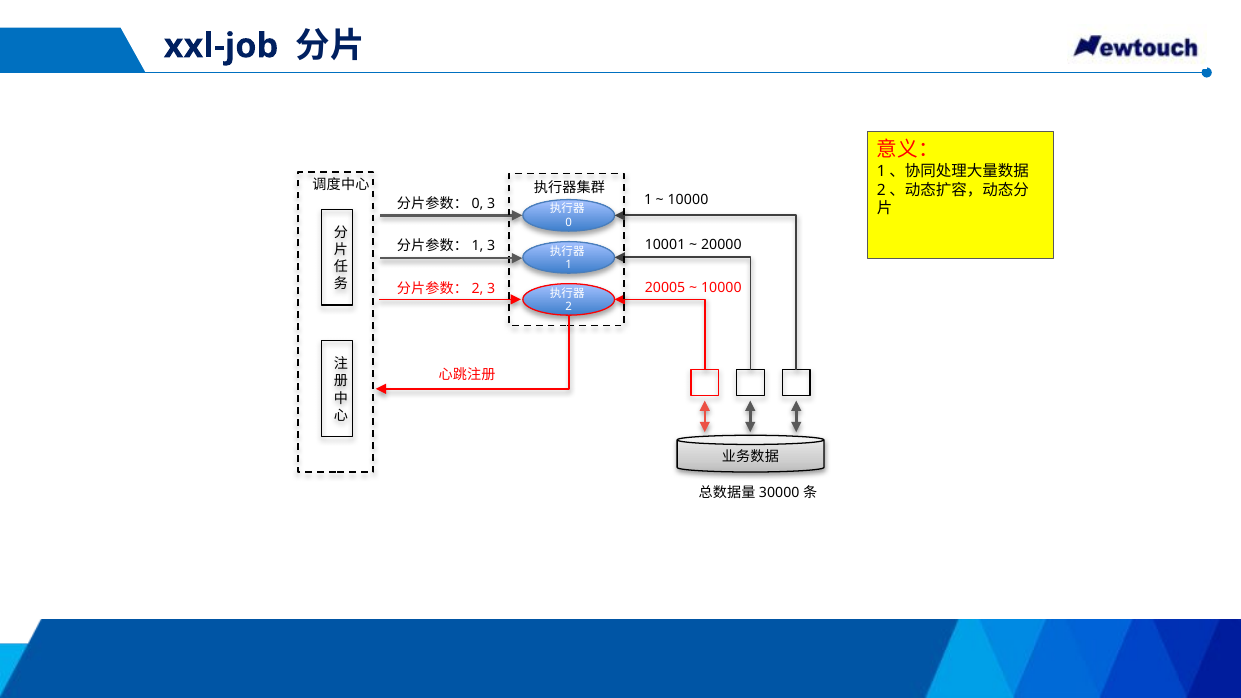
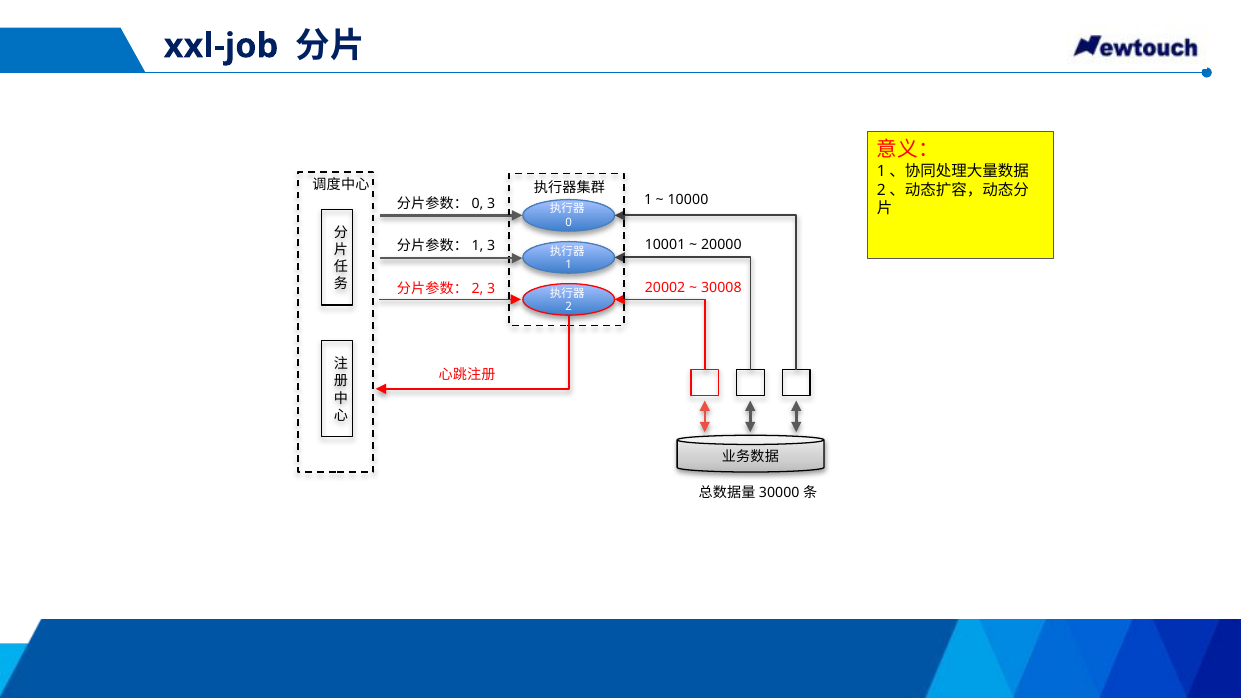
20005: 20005 -> 20002
10000 at (721, 287): 10000 -> 30008
